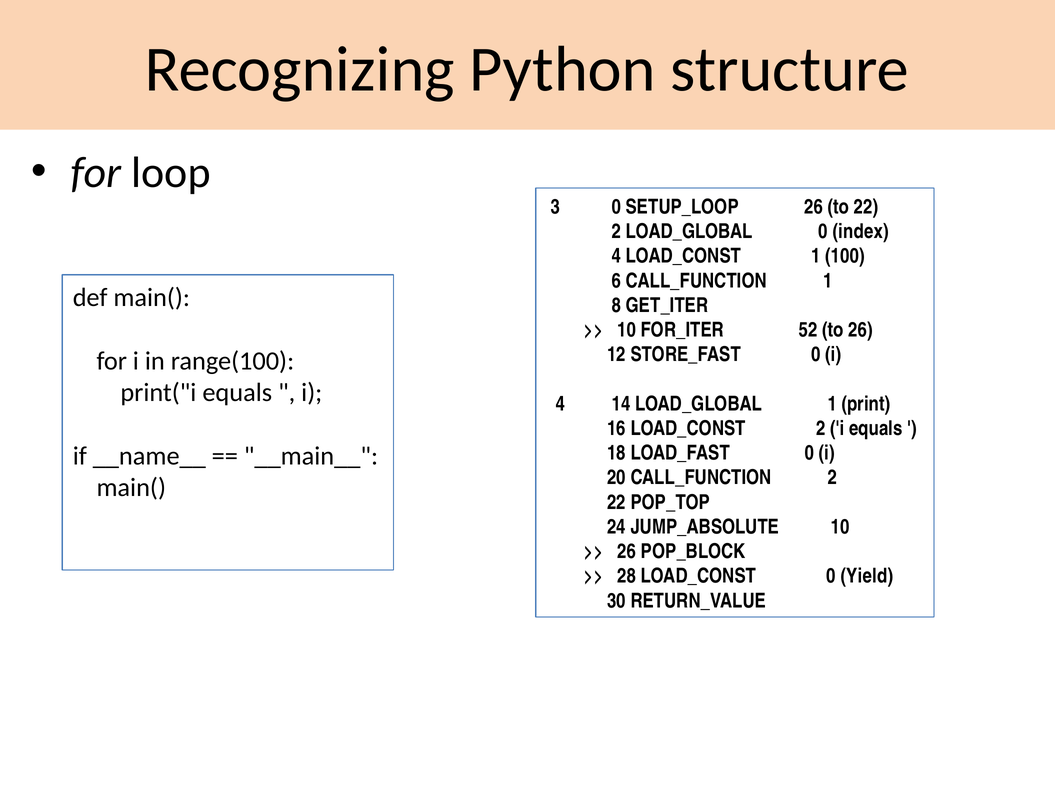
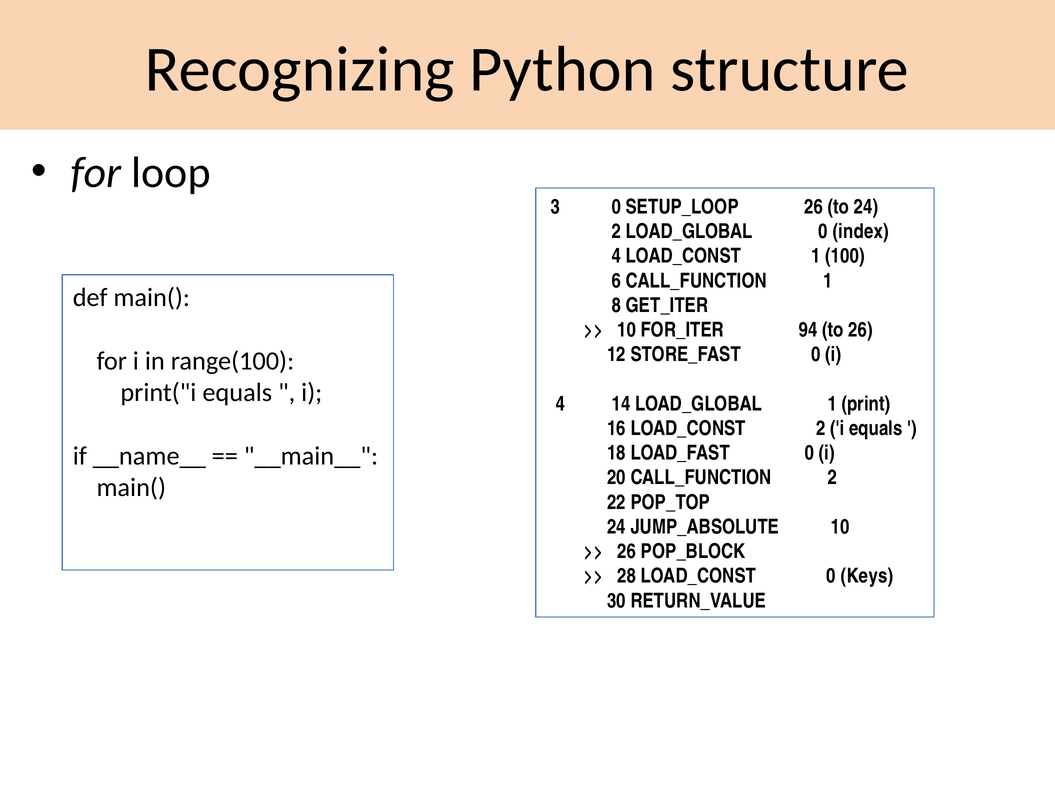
to 22: 22 -> 24
52: 52 -> 94
Yield: Yield -> Keys
